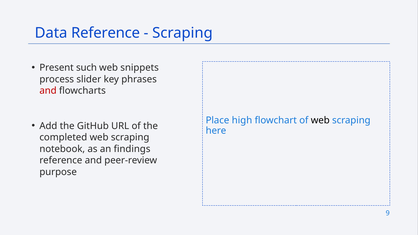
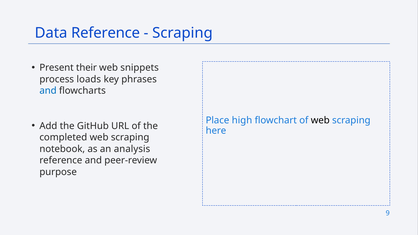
such: such -> their
slider: slider -> loads
and at (48, 91) colour: red -> blue
findings: findings -> analysis
